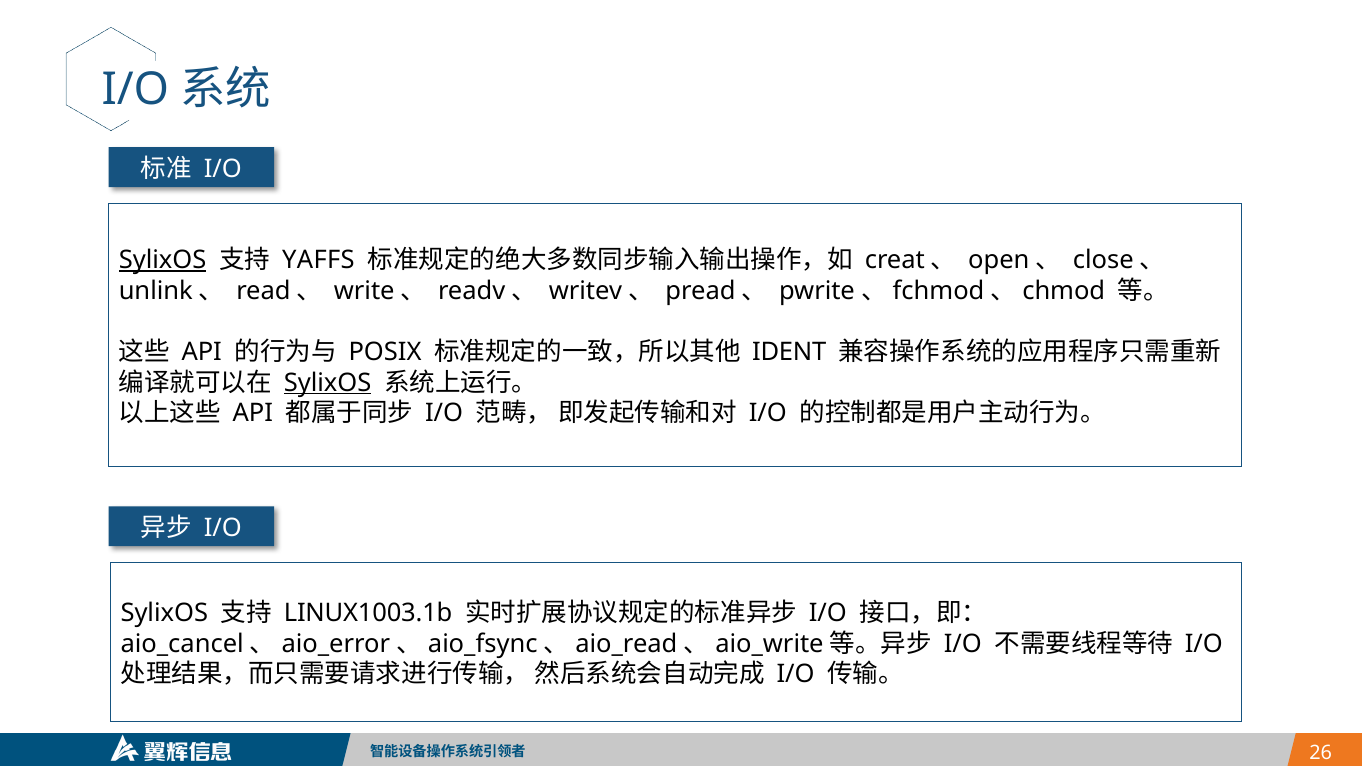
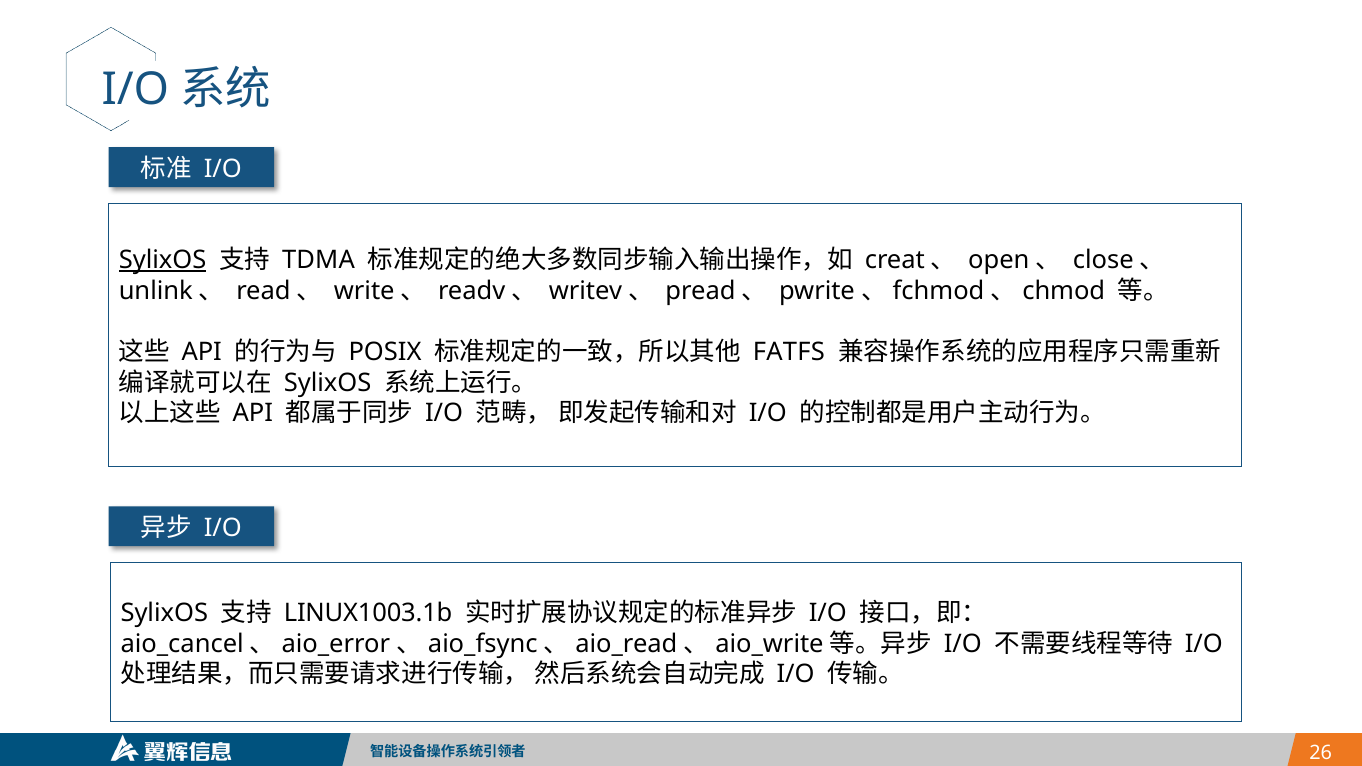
YAFFS: YAFFS -> TDMA
IDENT: IDENT -> FATFS
SylixOS at (328, 383) underline: present -> none
